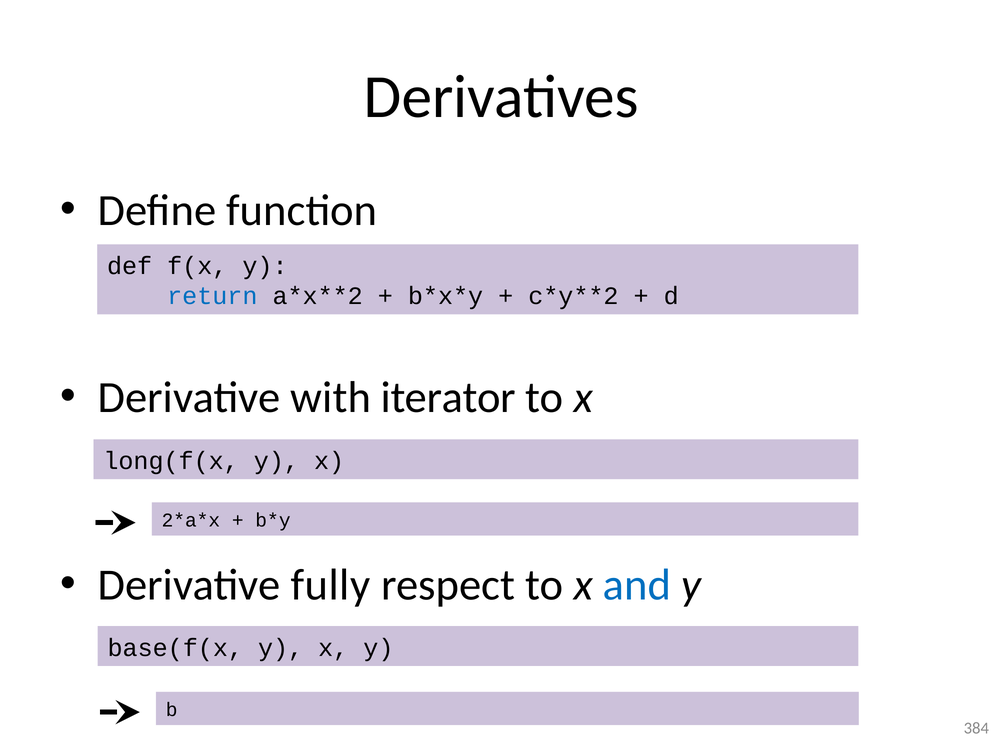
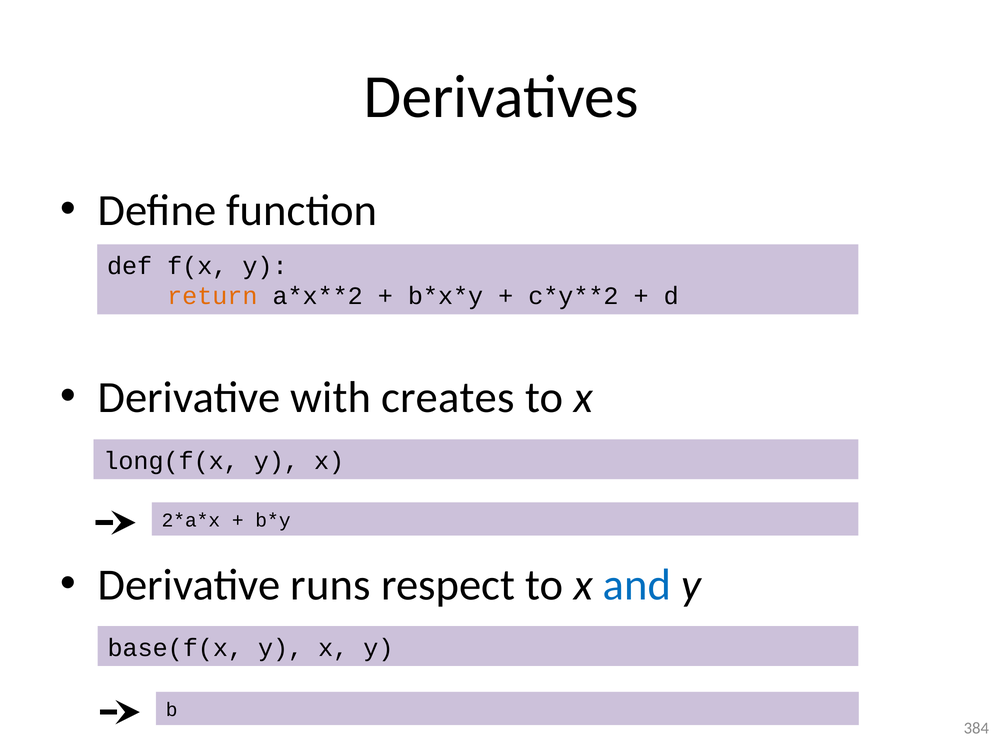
return colour: blue -> orange
iterator: iterator -> creates
fully: fully -> runs
